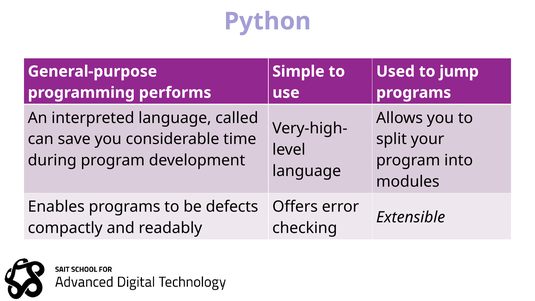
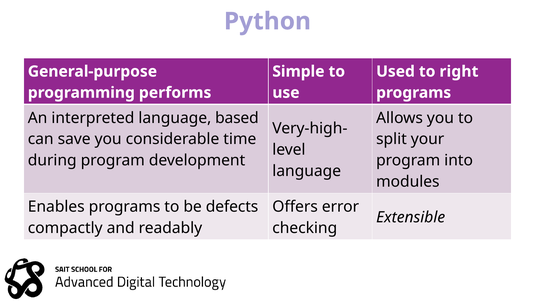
jump: jump -> right
called: called -> based
